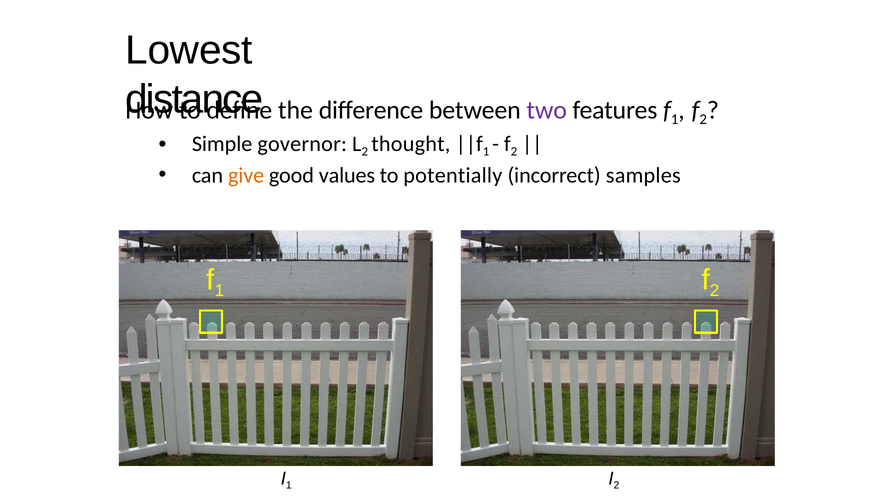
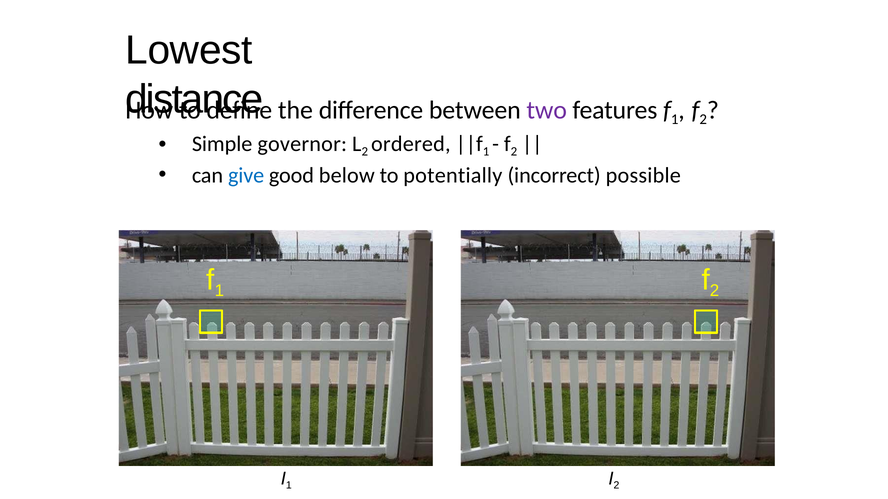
thought: thought -> ordered
give colour: orange -> blue
values: values -> below
samples: samples -> possible
